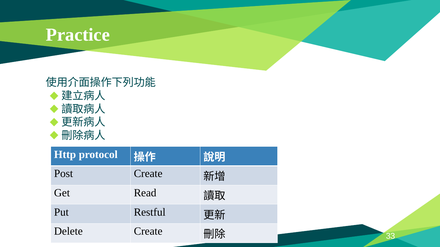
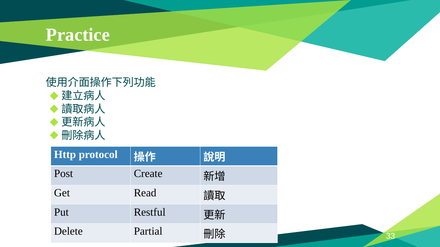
Delete Create: Create -> Partial
